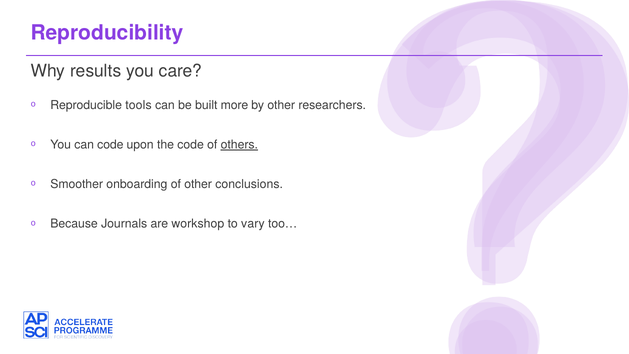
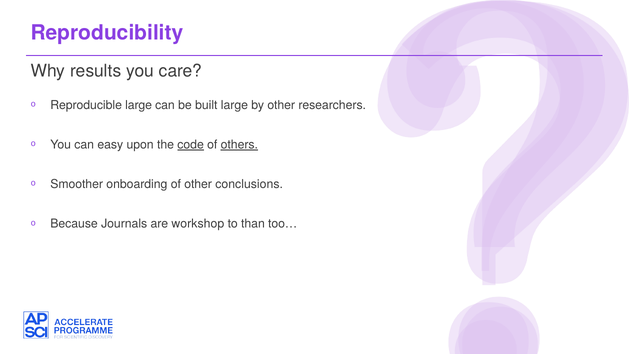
Reproducible tools: tools -> large
built more: more -> large
can code: code -> easy
code at (191, 145) underline: none -> present
vary: vary -> than
